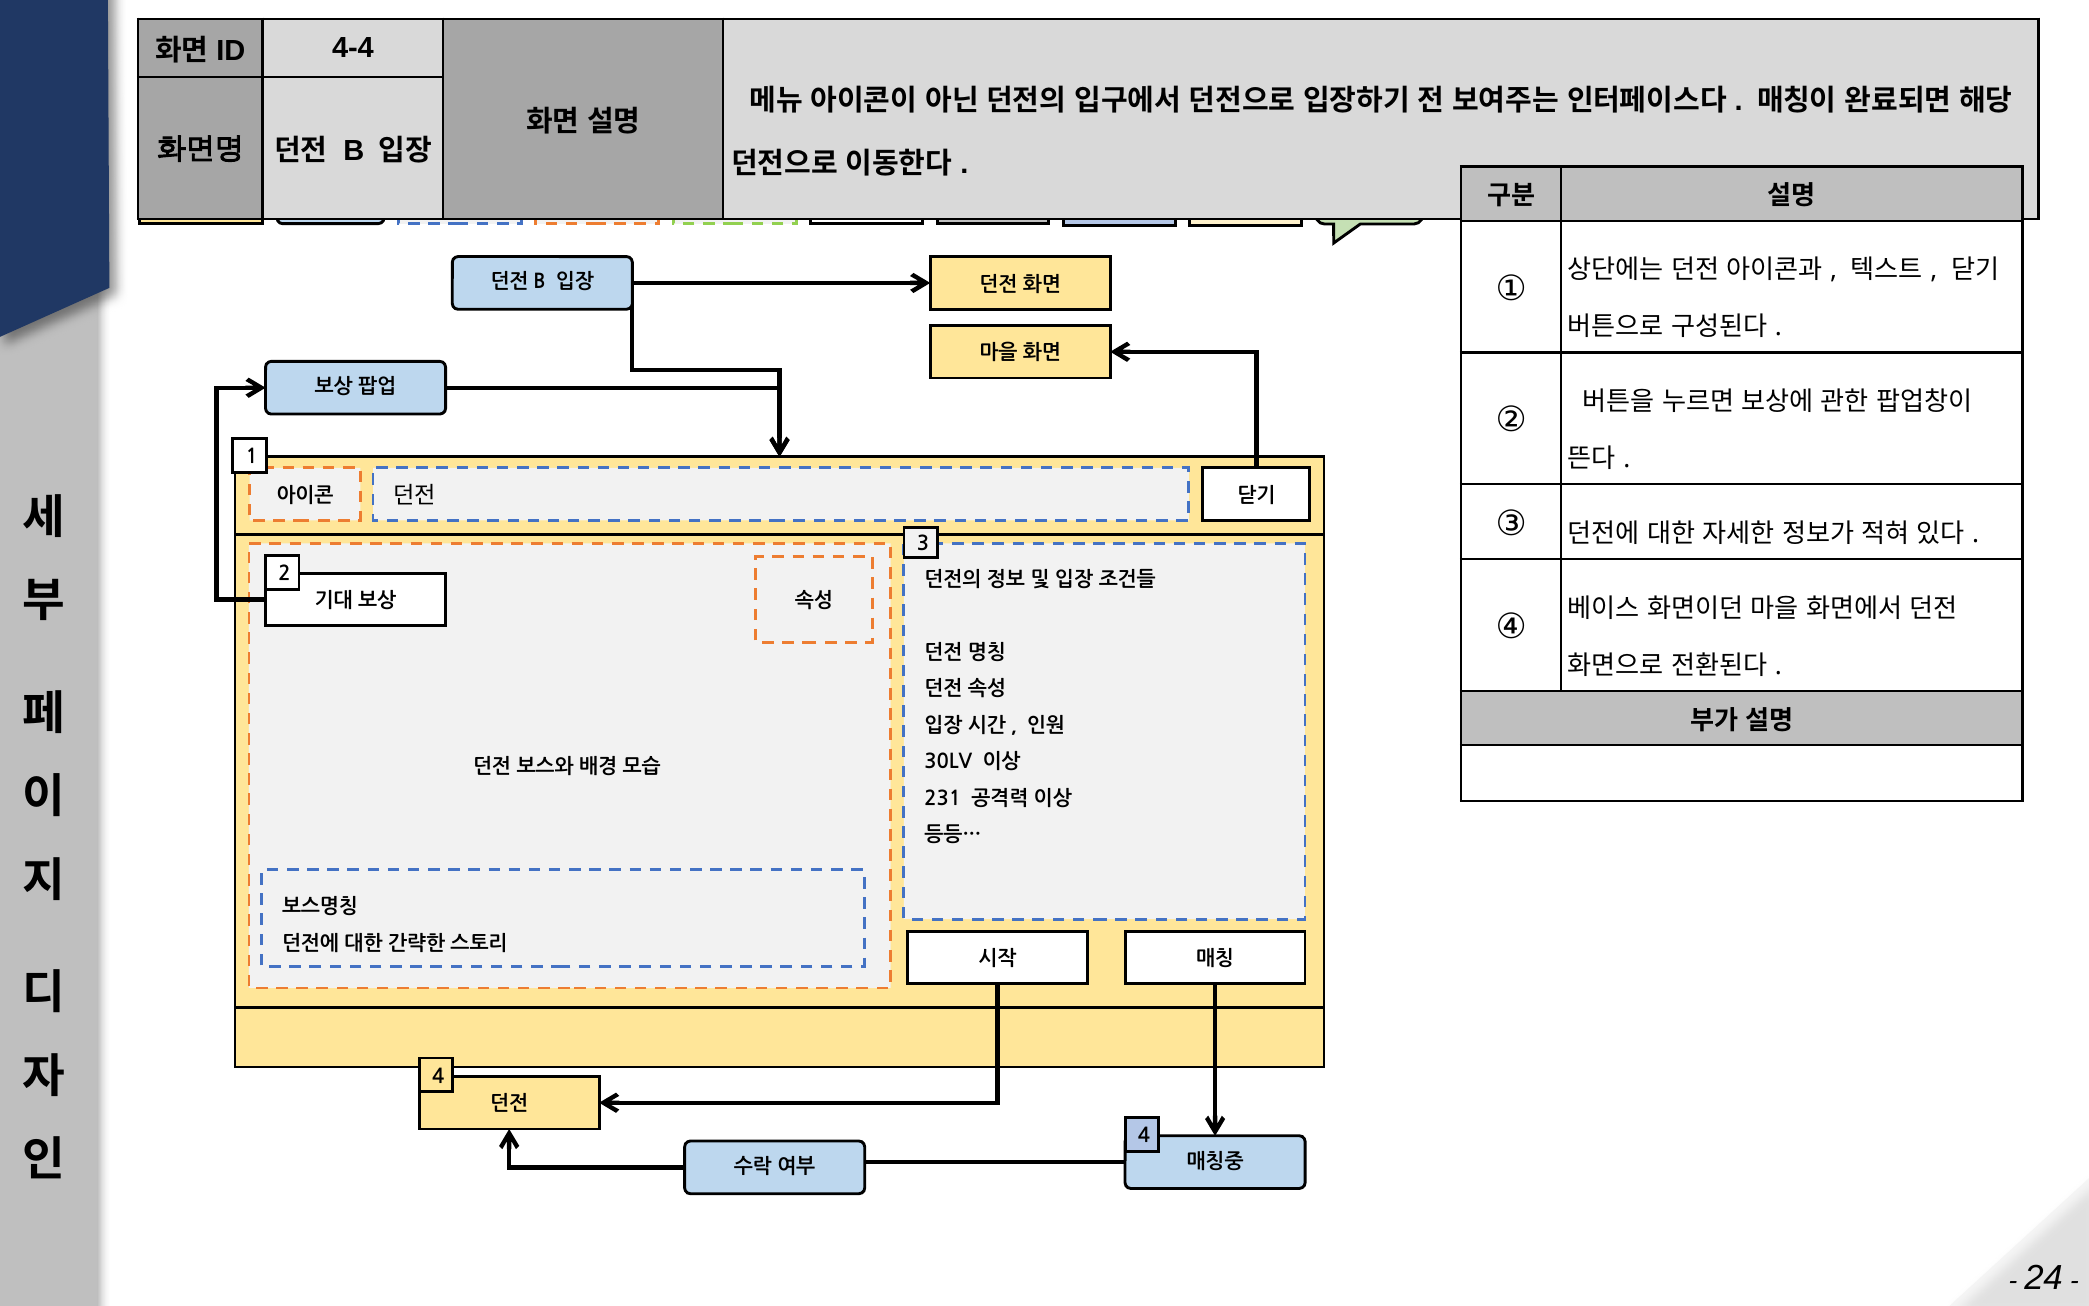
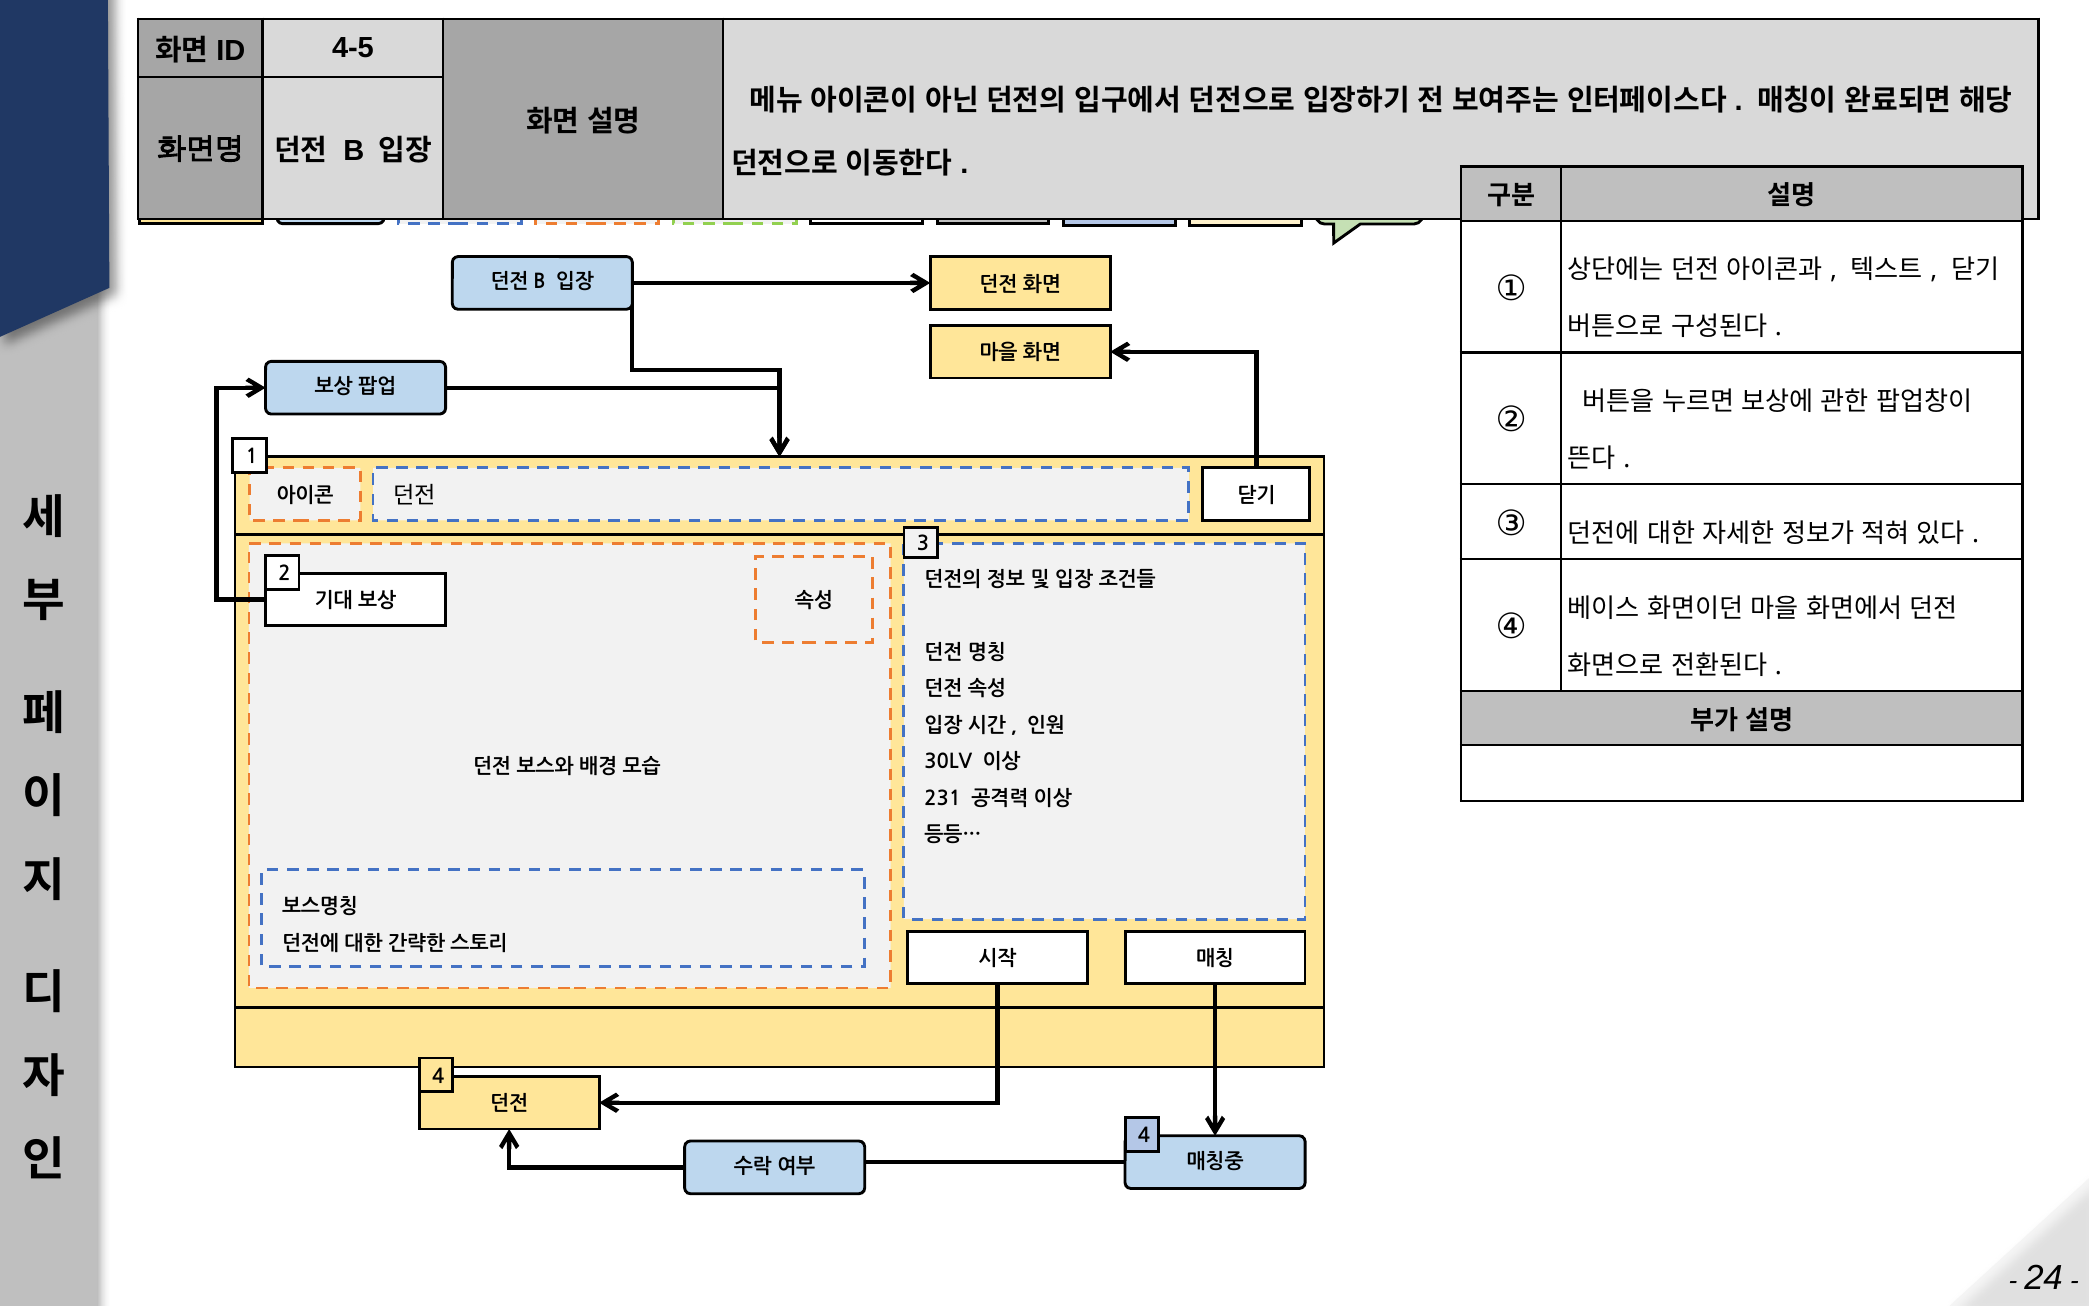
4-4: 4-4 -> 4-5
